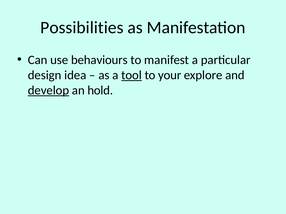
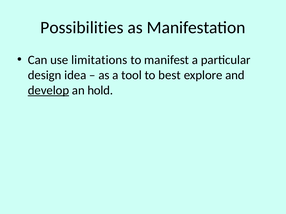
behaviours: behaviours -> limitations
tool underline: present -> none
your: your -> best
